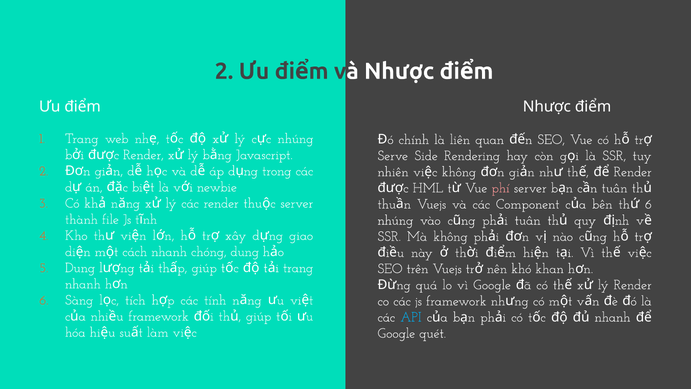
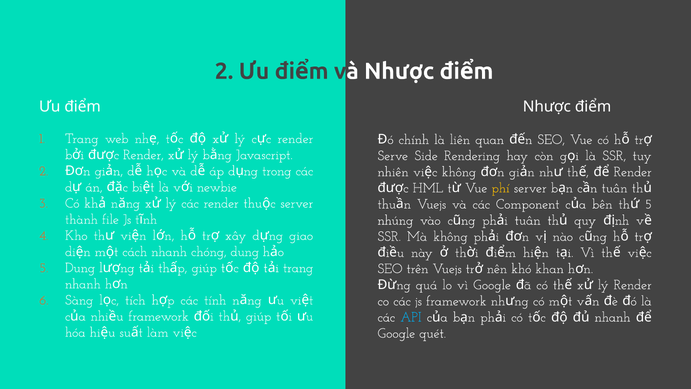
nhúng at (295, 138): nhúng -> render
phí colour: pink -> yellow
6 at (648, 204): 6 -> 5
